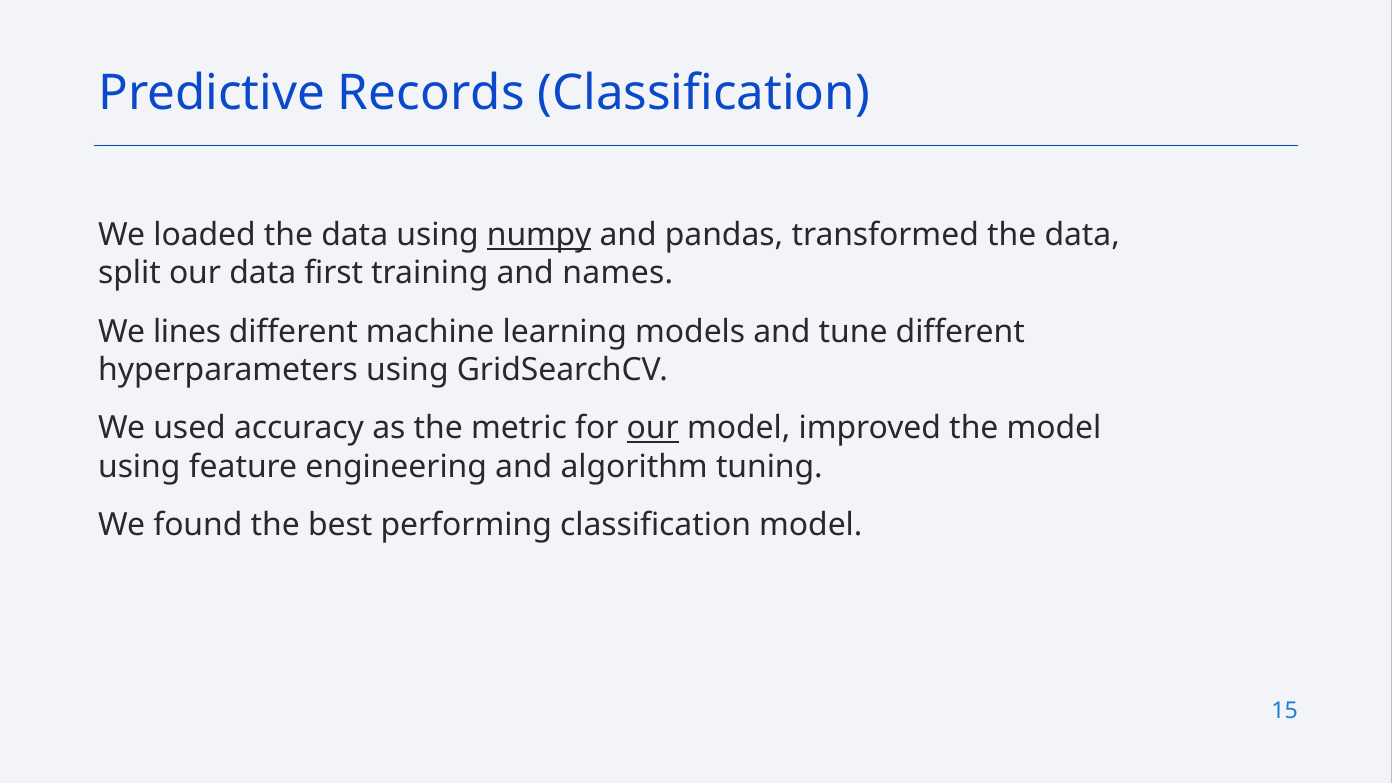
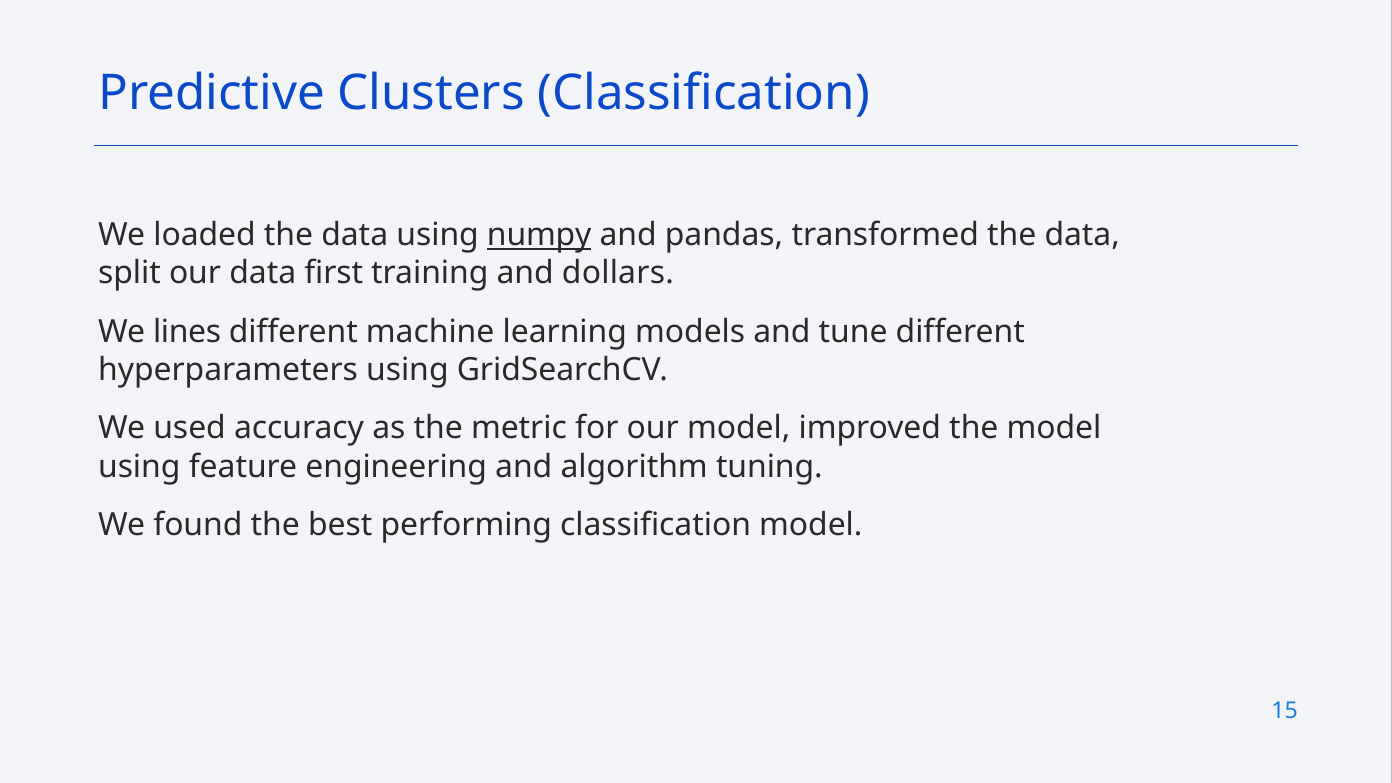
Records: Records -> Clusters
names: names -> dollars
our at (653, 428) underline: present -> none
